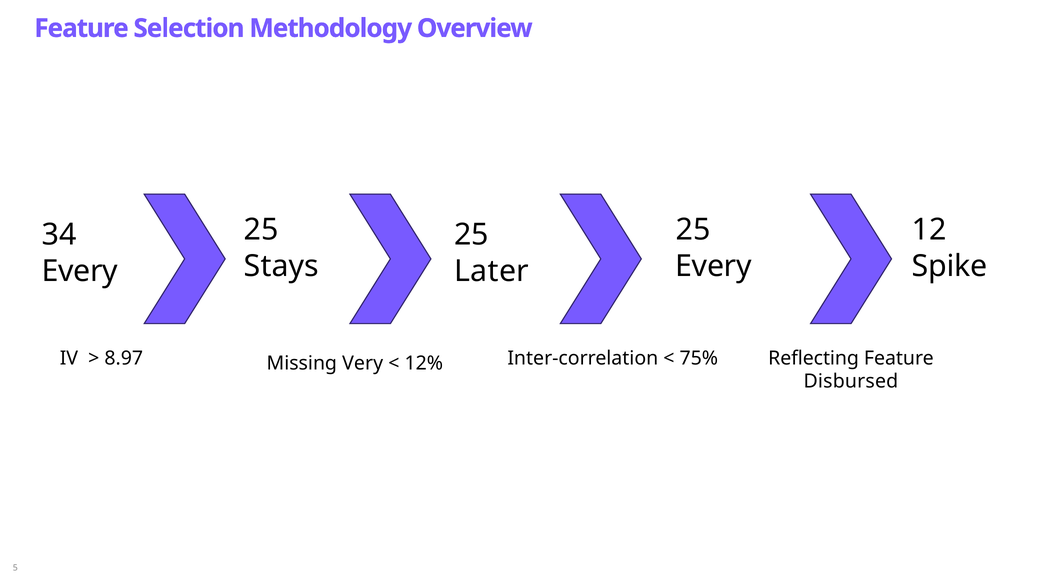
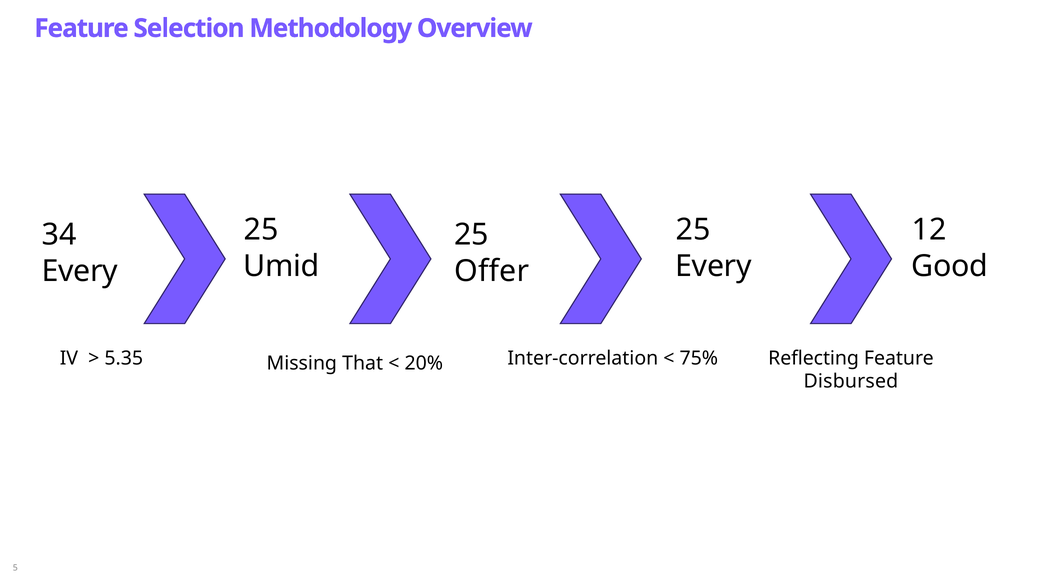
Stays: Stays -> Umid
Spike: Spike -> Good
Later: Later -> Offer
8.97: 8.97 -> 5.35
Very: Very -> That
12%: 12% -> 20%
